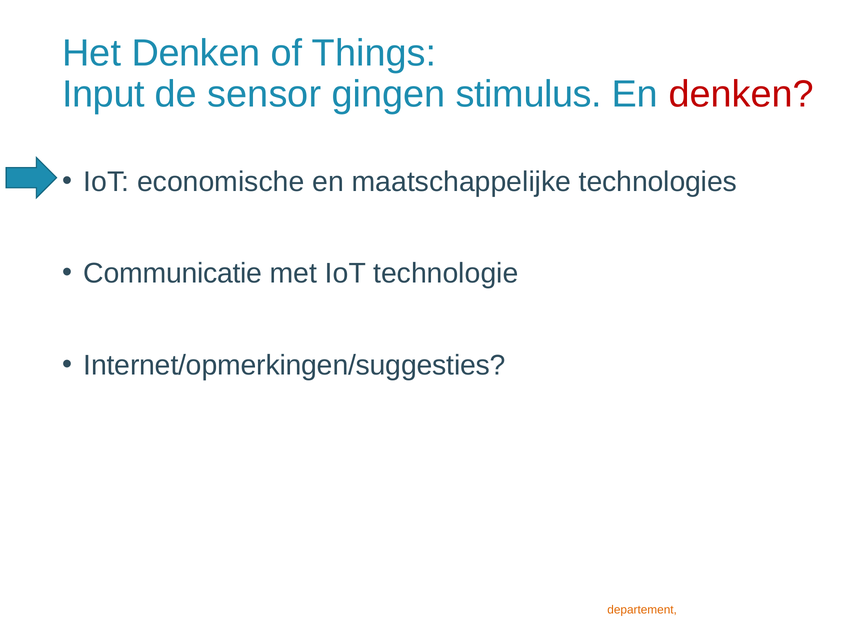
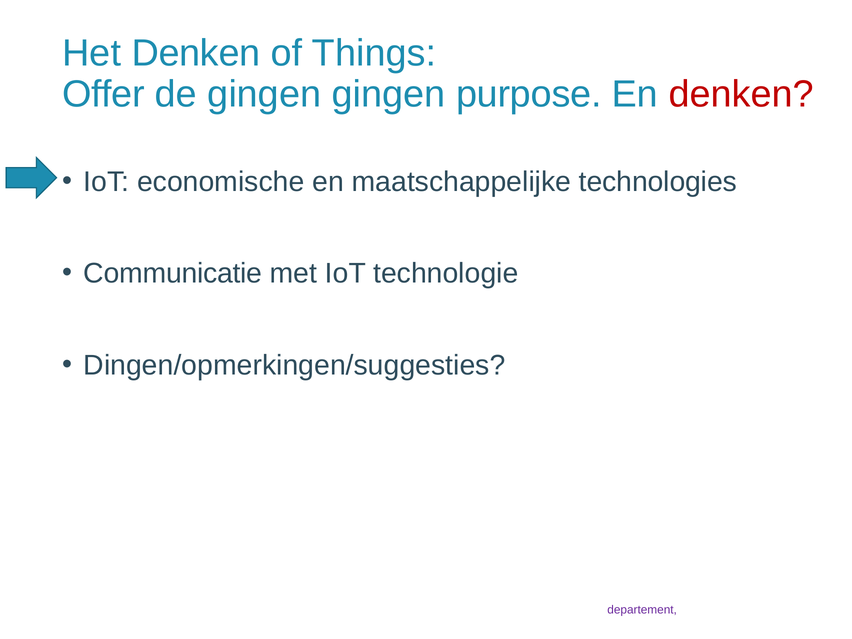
Input: Input -> Offer
de sensor: sensor -> gingen
stimulus: stimulus -> purpose
Internet/opmerkingen/suggesties: Internet/opmerkingen/suggesties -> Dingen/opmerkingen/suggesties
departement colour: orange -> purple
